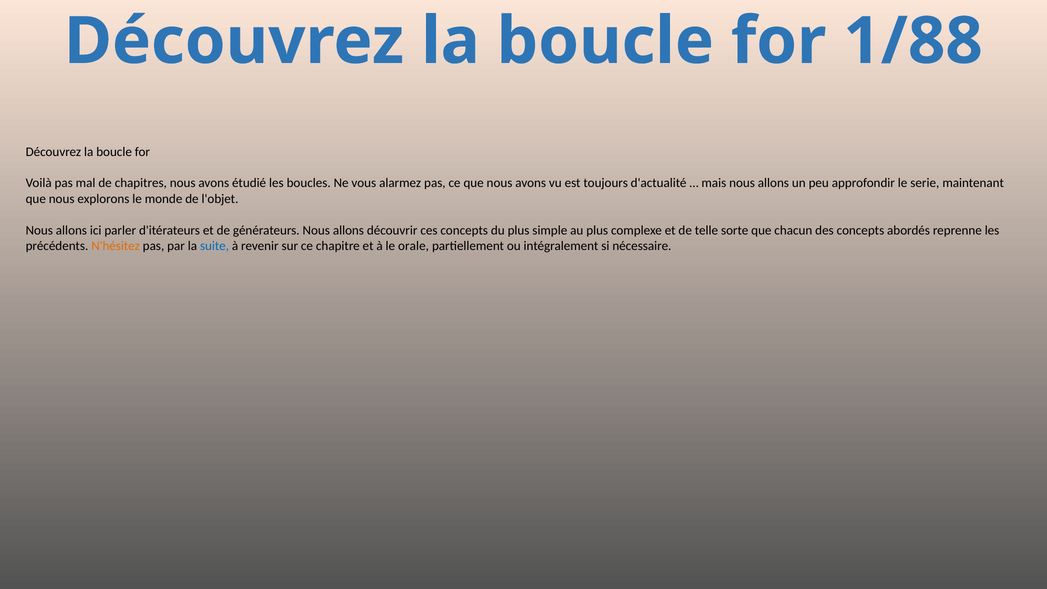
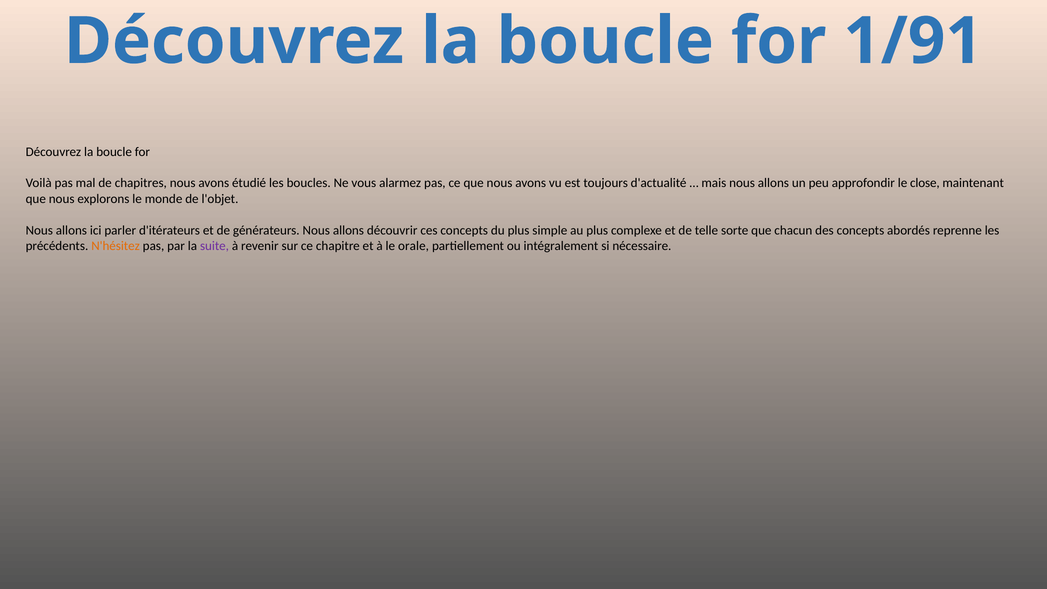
1/88: 1/88 -> 1/91
serie: serie -> close
suite colour: blue -> purple
